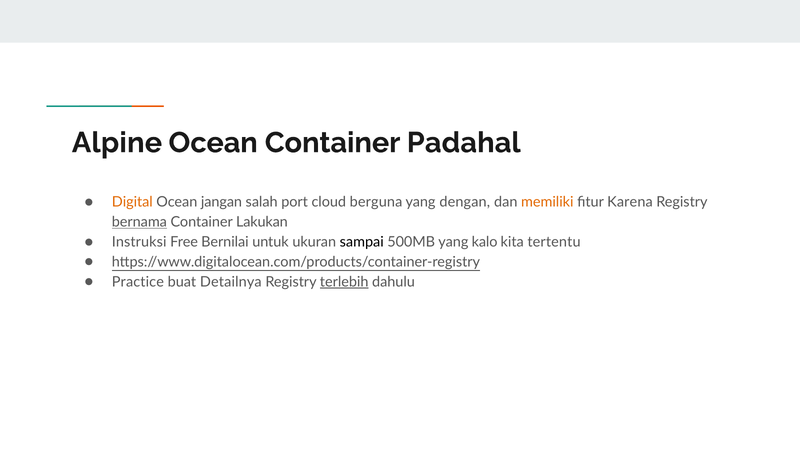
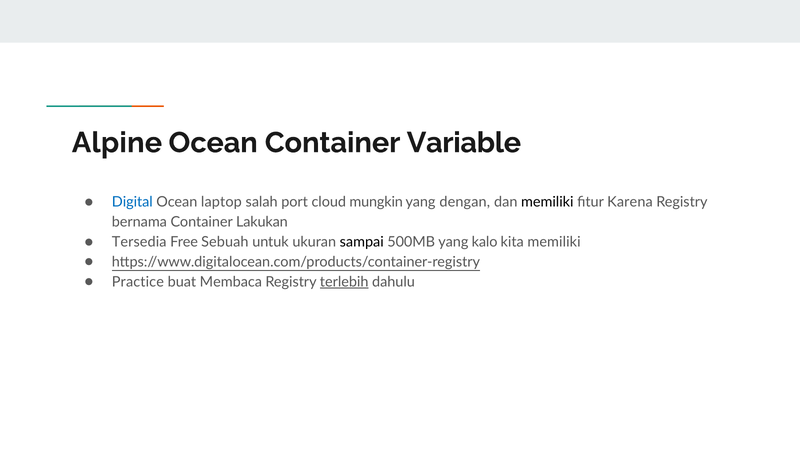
Padahal: Padahal -> Variable
Digital colour: orange -> blue
jangan: jangan -> laptop
berguna: berguna -> mungkin
memiliki at (547, 202) colour: orange -> black
bernama underline: present -> none
Instruksi: Instruksi -> Tersedia
Bernilai: Bernilai -> Sebuah
kita tertentu: tertentu -> memiliki
Detailnya: Detailnya -> Membaca
